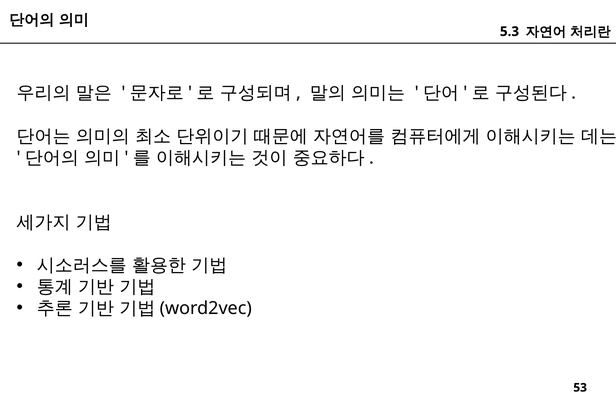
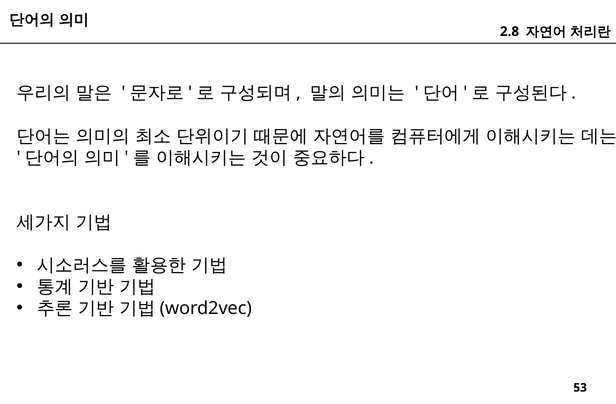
5.3: 5.3 -> 2.8
